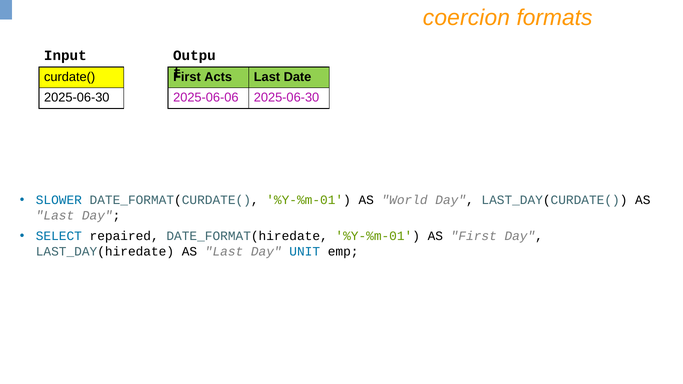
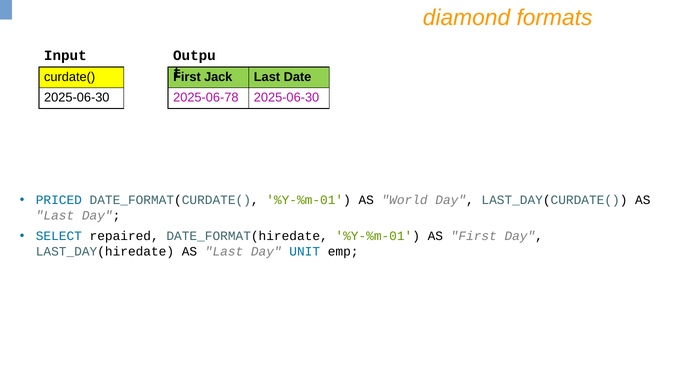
coercion: coercion -> diamond
Acts: Acts -> Jack
2025-06-06: 2025-06-06 -> 2025-06-78
SLOWER: SLOWER -> PRICED
